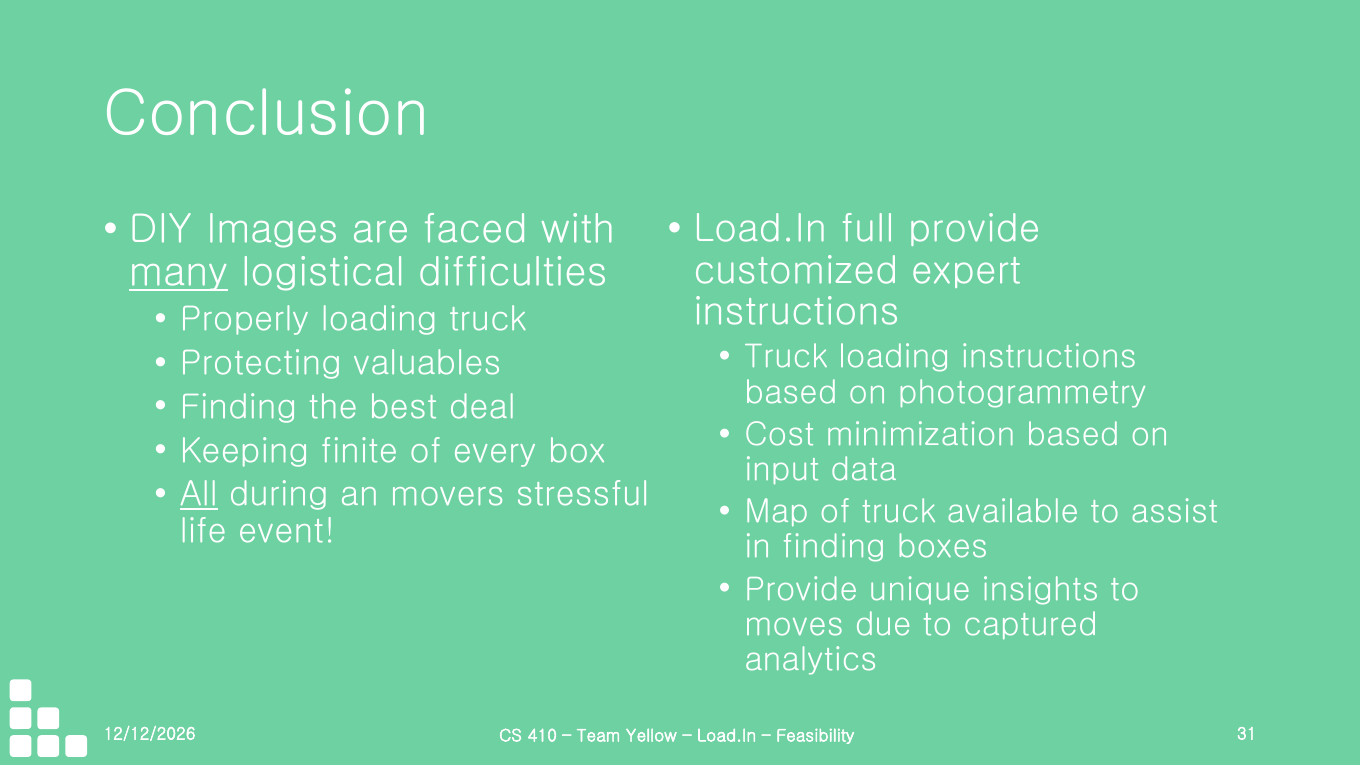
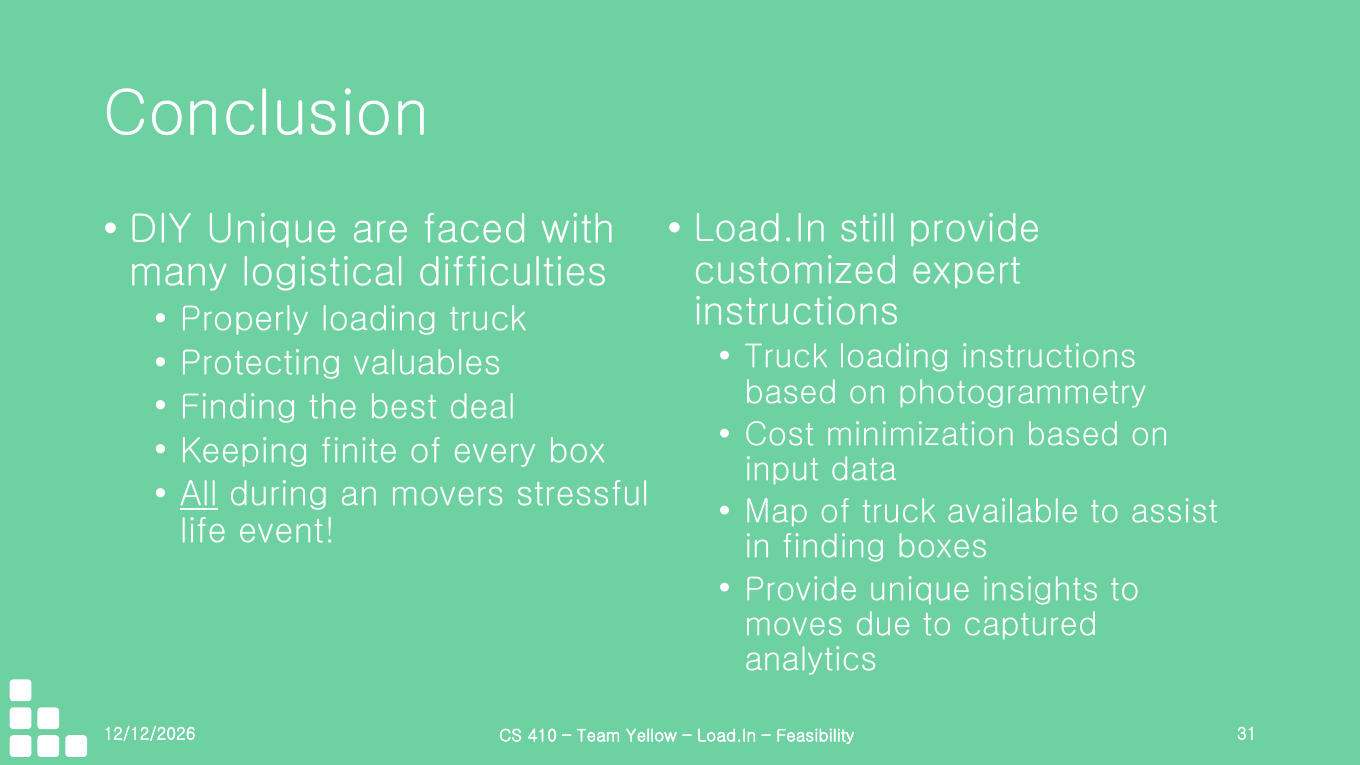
DIY Images: Images -> Unique
full: full -> still
many underline: present -> none
